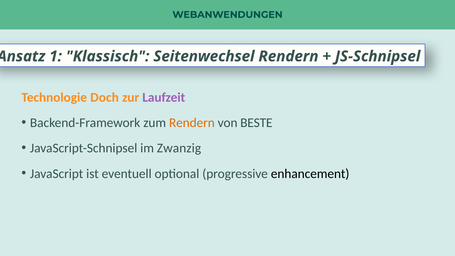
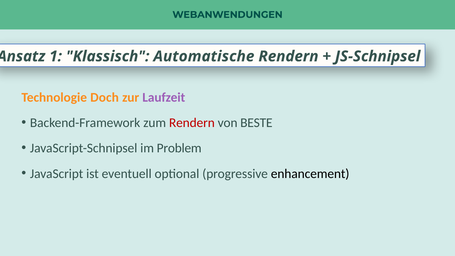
Seitenwechsel: Seitenwechsel -> Automatische
Rendern at (192, 123) colour: orange -> red
Zwanzig: Zwanzig -> Problem
